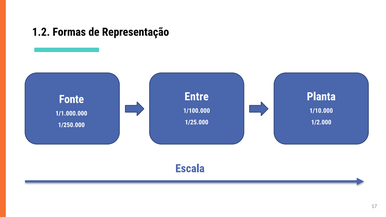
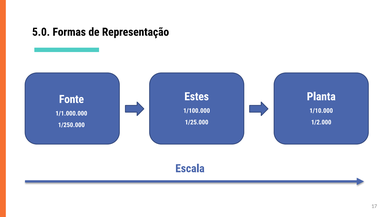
1.2: 1.2 -> 5.0
Entre: Entre -> Estes
